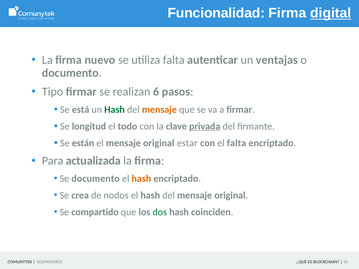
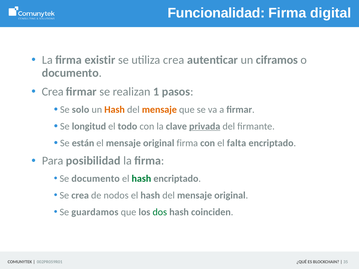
digital underline: present -> none
nuevo: nuevo -> existir
utiliza falta: falta -> crea
ventajas: ventajas -> ciframos
Tipo at (53, 92): Tipo -> Crea
6: 6 -> 1
está: está -> solo
Hash at (115, 110) colour: green -> orange
original estar: estar -> firma
actualizada: actualizada -> posibilidad
hash at (141, 179) colour: orange -> green
compartido: compartido -> guardamos
